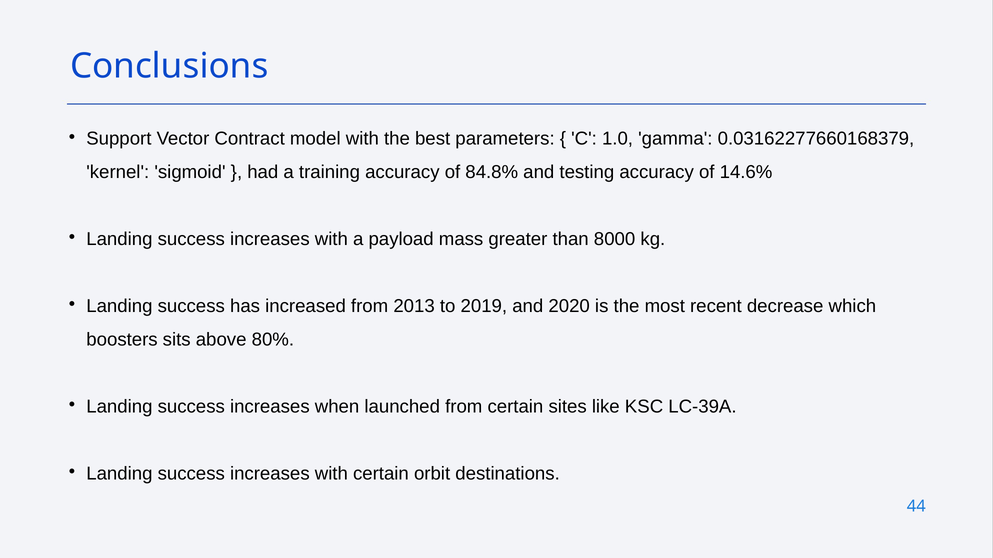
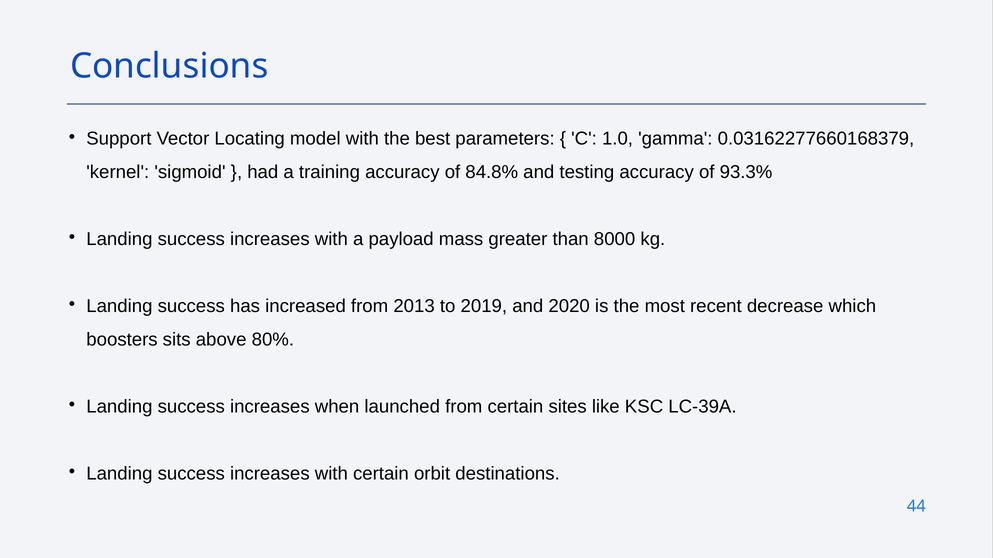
Contract: Contract -> Locating
14.6%: 14.6% -> 93.3%
